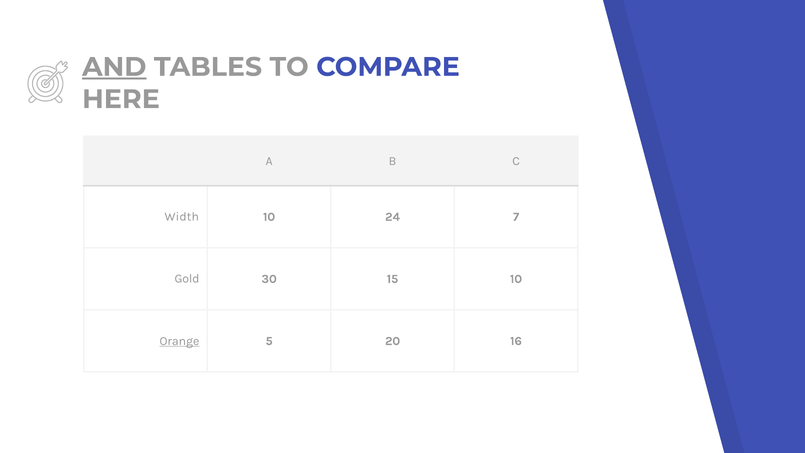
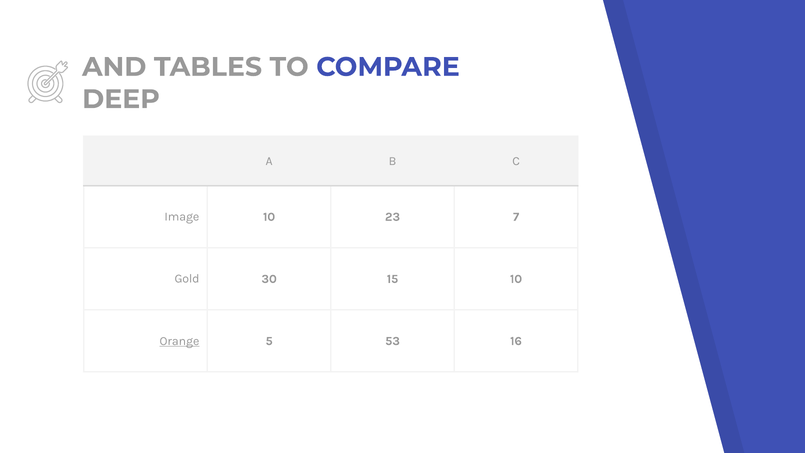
AND underline: present -> none
HERE: HERE -> DEEP
Width: Width -> Image
24: 24 -> 23
20: 20 -> 53
